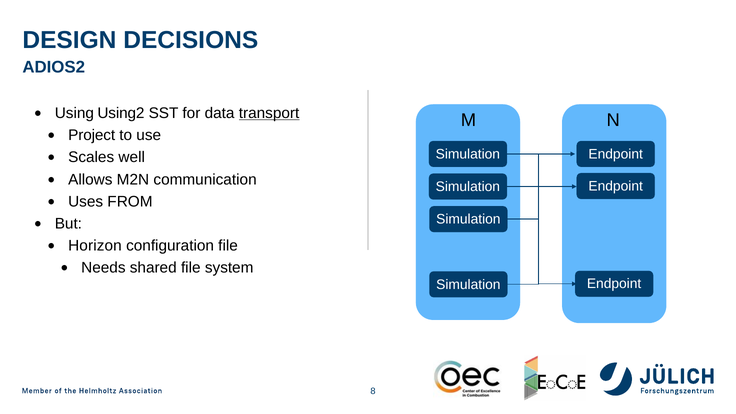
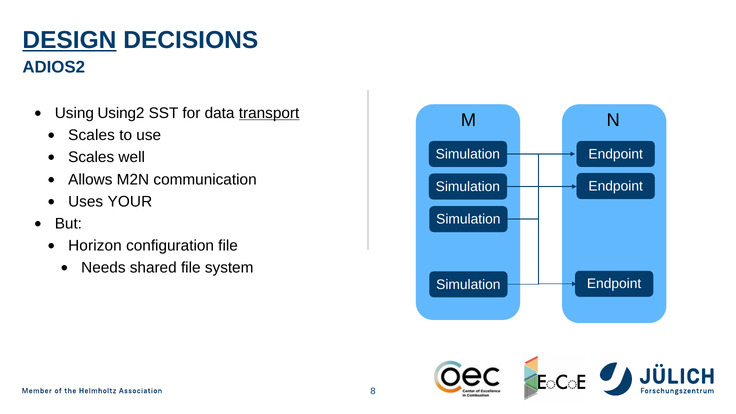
DESIGN underline: none -> present
Project at (92, 135): Project -> Scales
FROM: FROM -> YOUR
